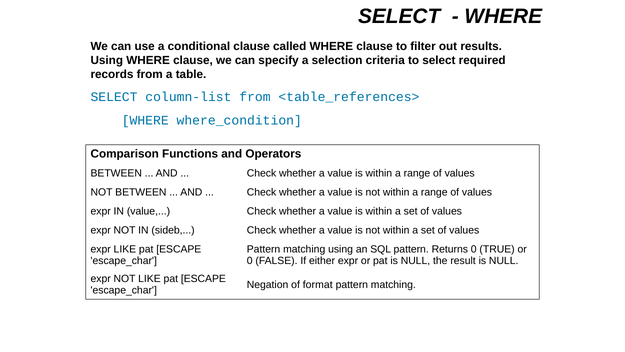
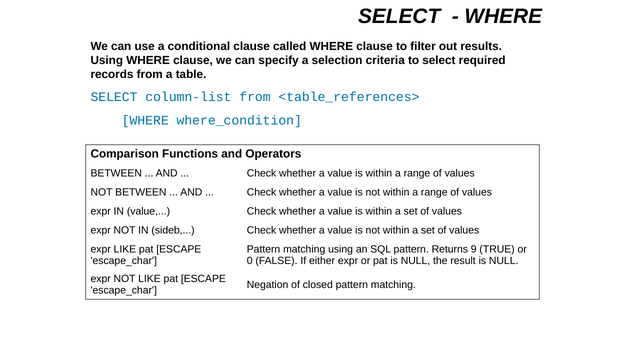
Returns 0: 0 -> 9
format: format -> closed
